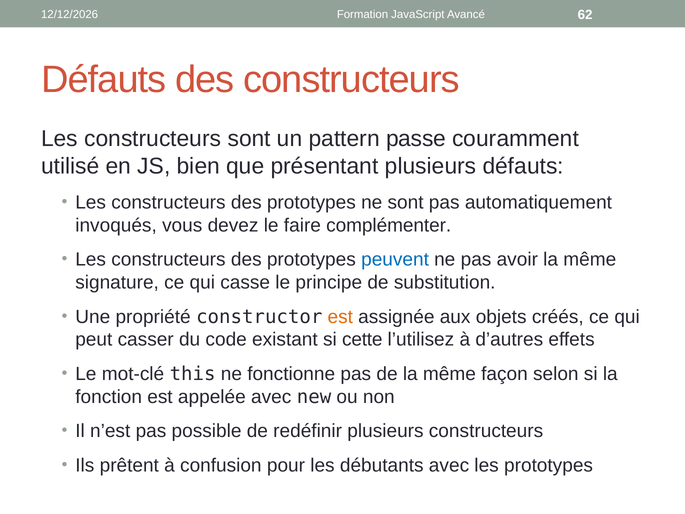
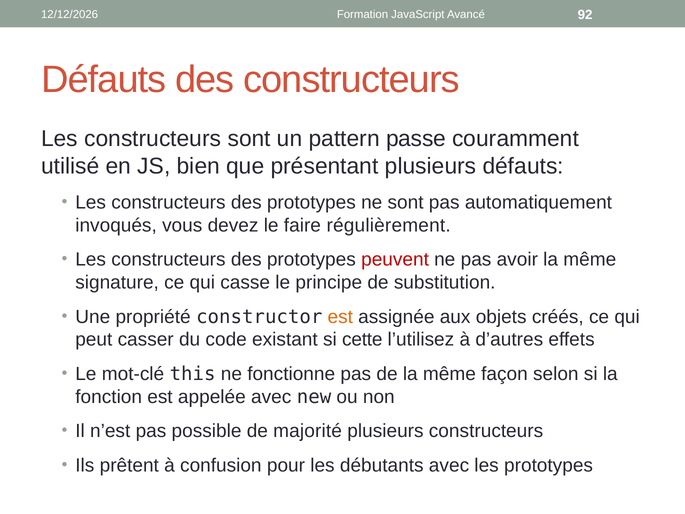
62: 62 -> 92
complémenter: complémenter -> régulièrement
peuvent colour: blue -> red
redéfinir: redéfinir -> majorité
